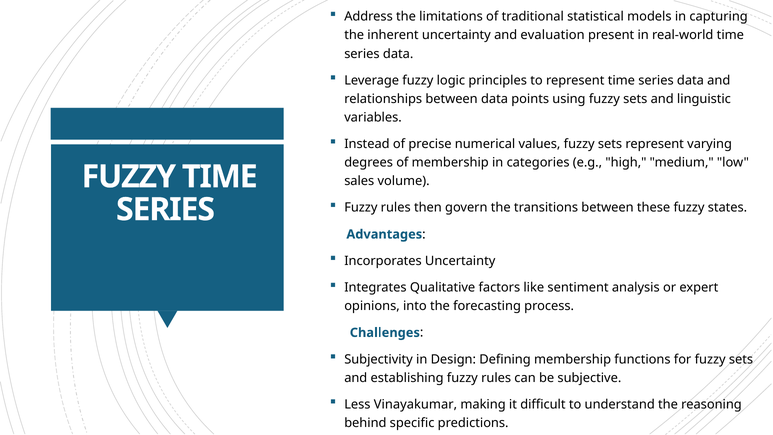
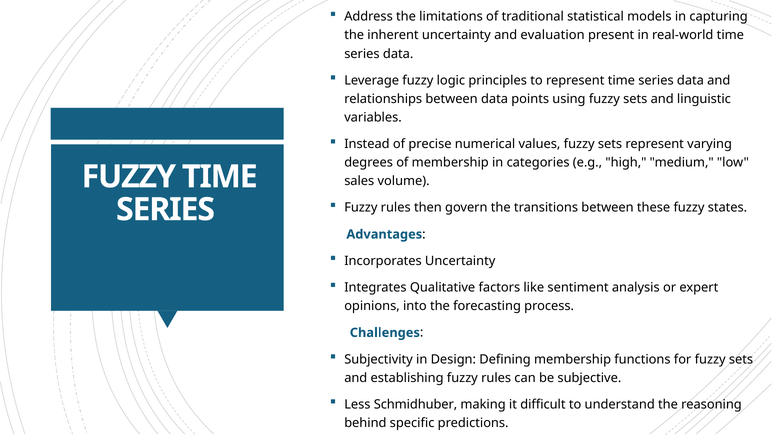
Vinayakumar: Vinayakumar -> Schmidhuber
